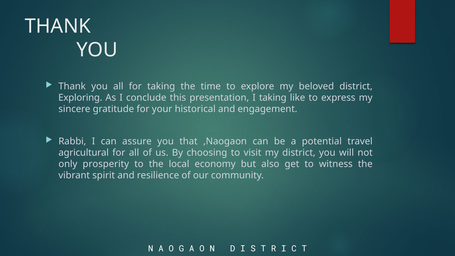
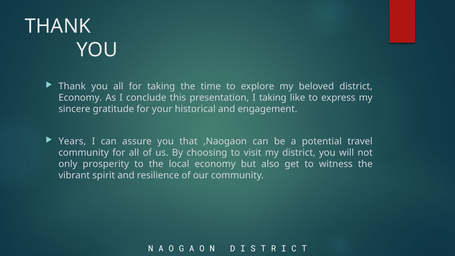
Exploring at (80, 98): Exploring -> Economy
Rabbi: Rabbi -> Years
agricultural at (84, 153): agricultural -> community
